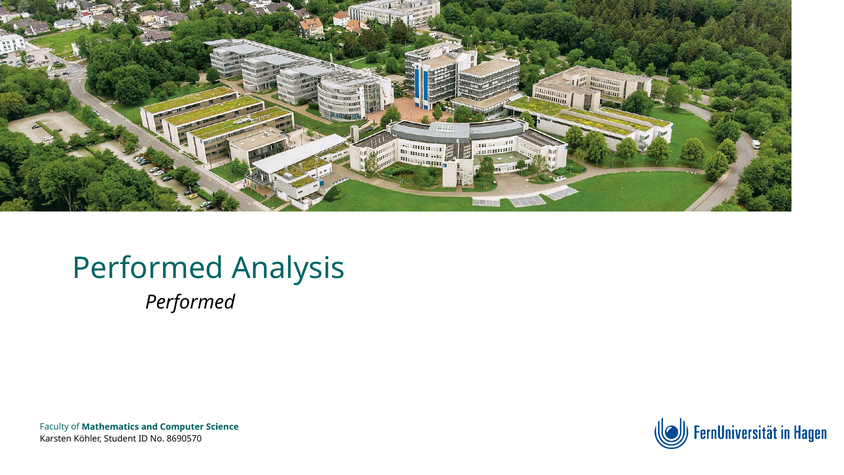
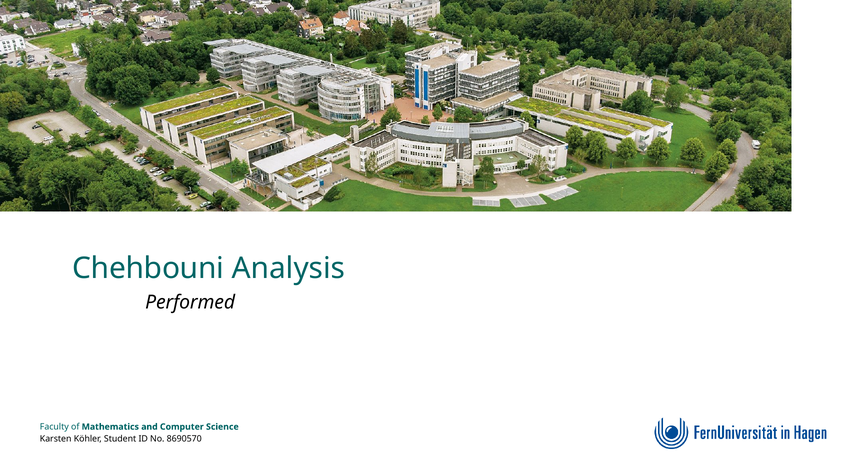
Performed at (148, 268): Performed -> Chehbouni
